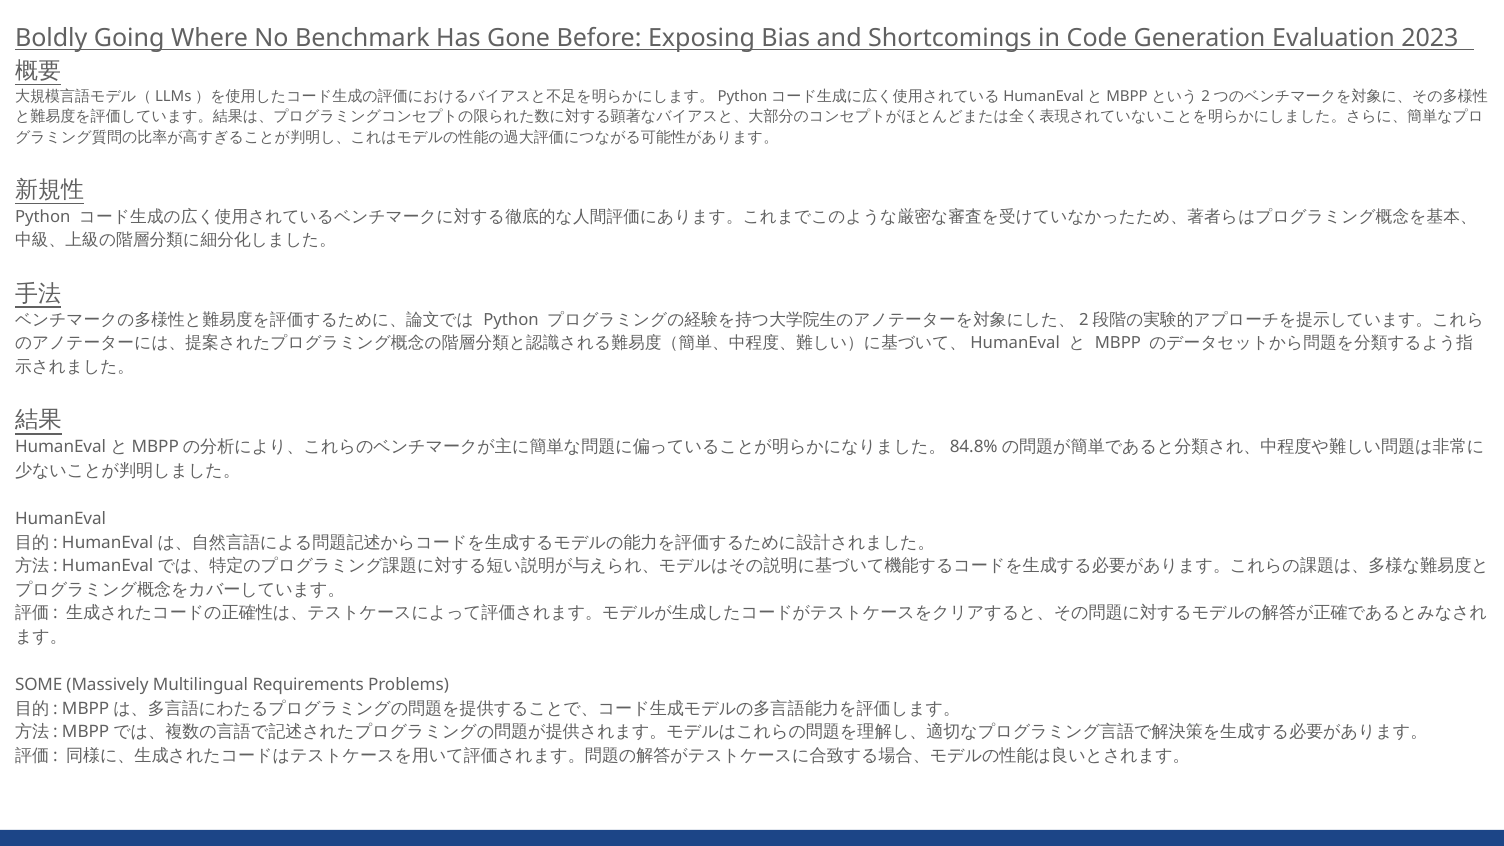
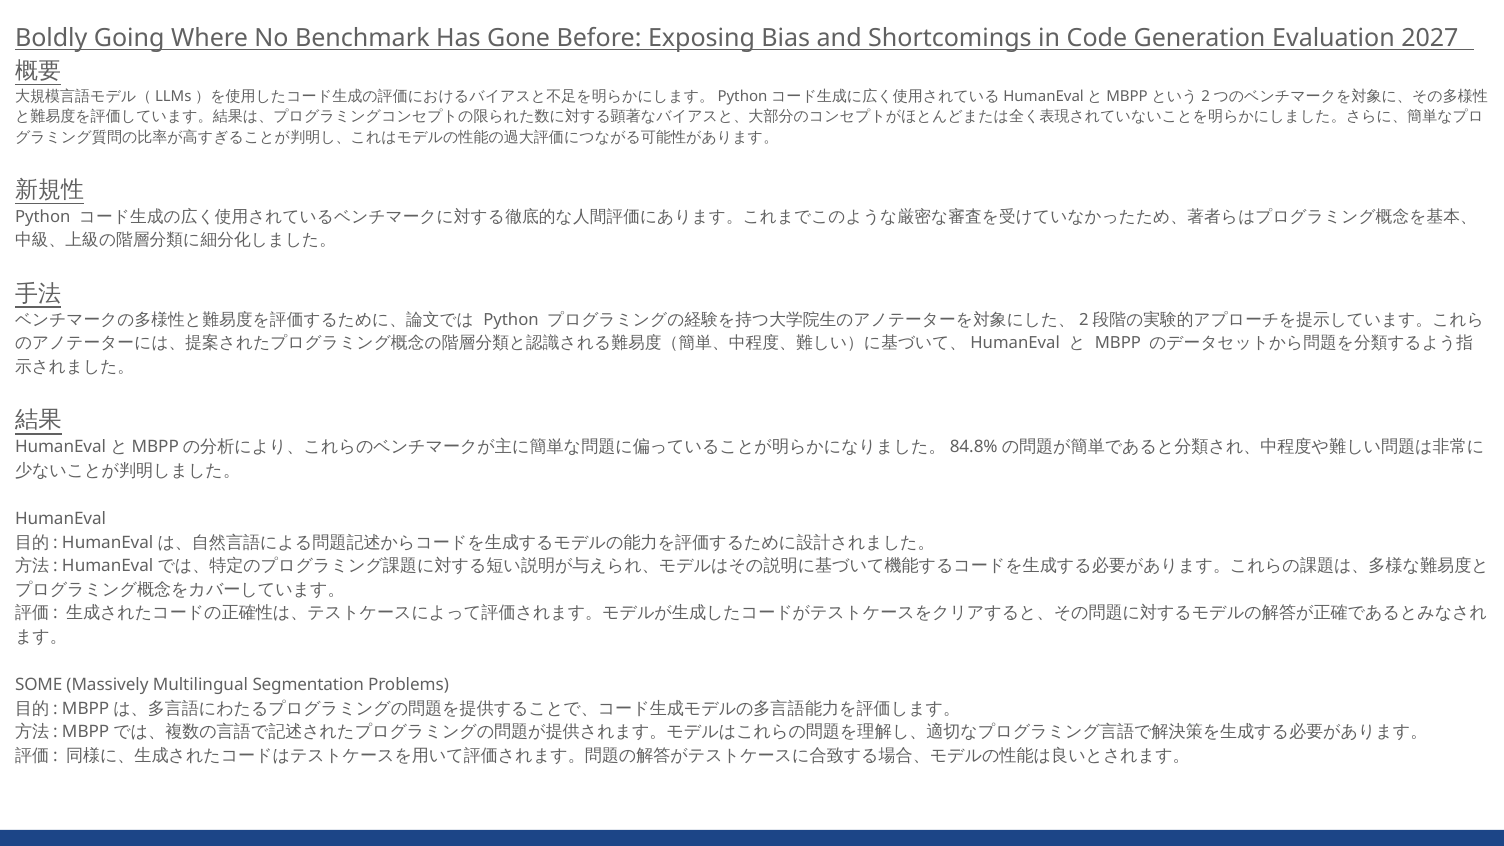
2023: 2023 -> 2027
Requirements: Requirements -> Segmentation
